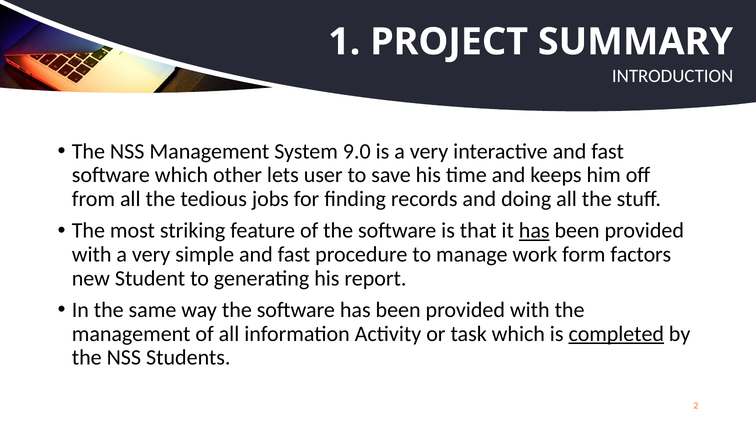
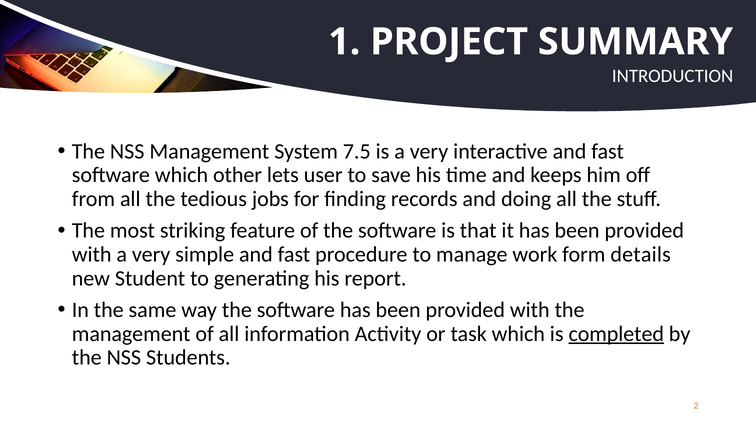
9.0: 9.0 -> 7.5
has at (534, 231) underline: present -> none
factors: factors -> details
